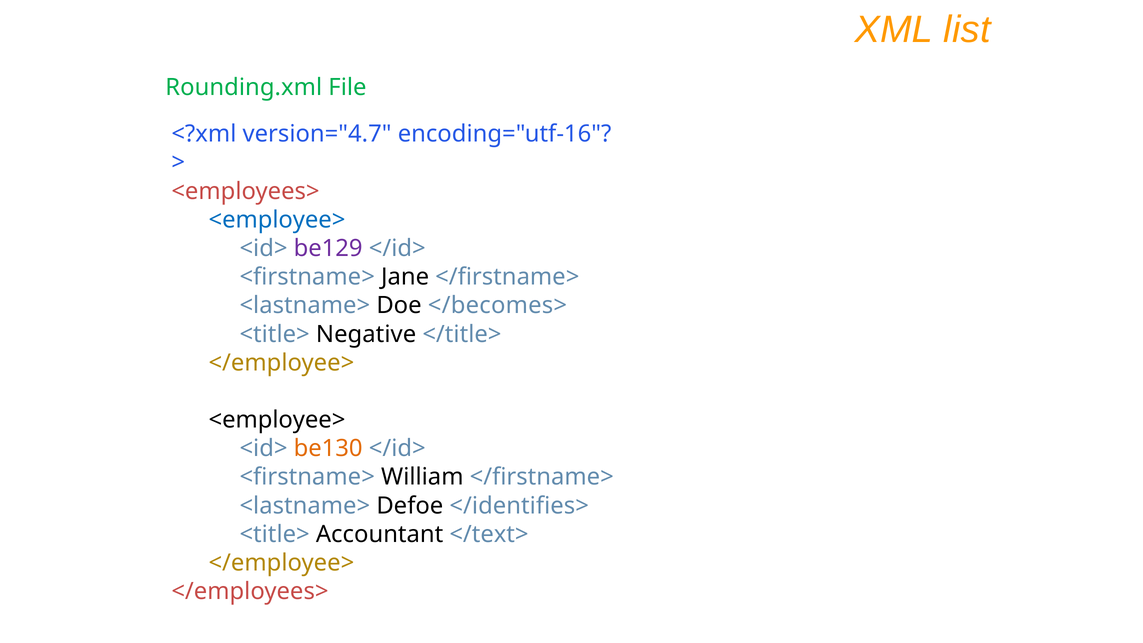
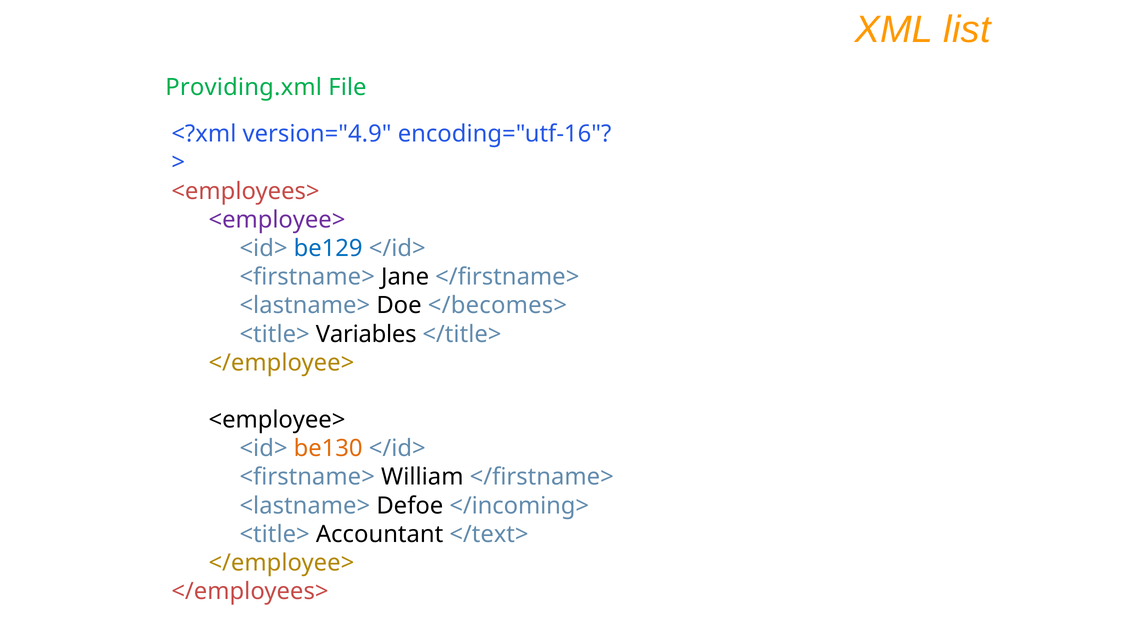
Rounding.xml: Rounding.xml -> Providing.xml
version="4.7: version="4.7 -> version="4.9
<employee> at (277, 220) colour: blue -> purple
be129 colour: purple -> blue
Negative: Negative -> Variables
</identifies>: </identifies> -> </incoming>
